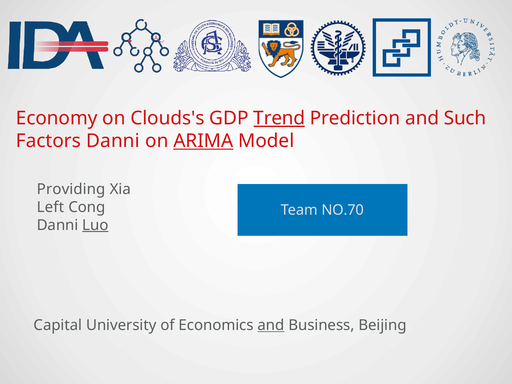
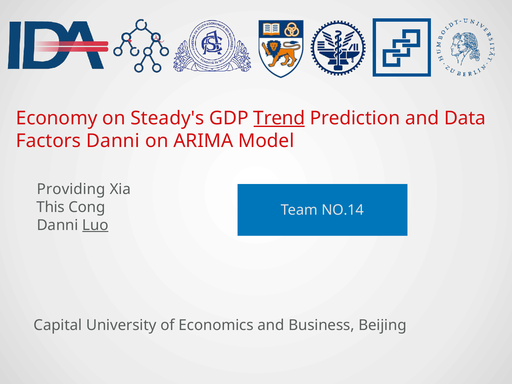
Clouds's: Clouds's -> Steady's
Such: Such -> Data
ARIMA underline: present -> none
Left: Left -> This
NO.70: NO.70 -> NO.14
and at (271, 325) underline: present -> none
